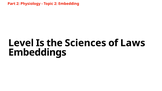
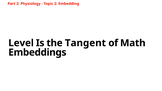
Sciences: Sciences -> Tangent
Laws: Laws -> Math
